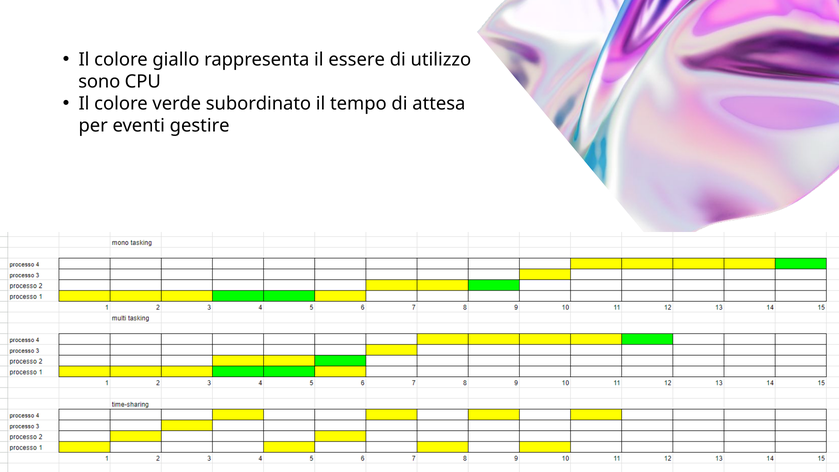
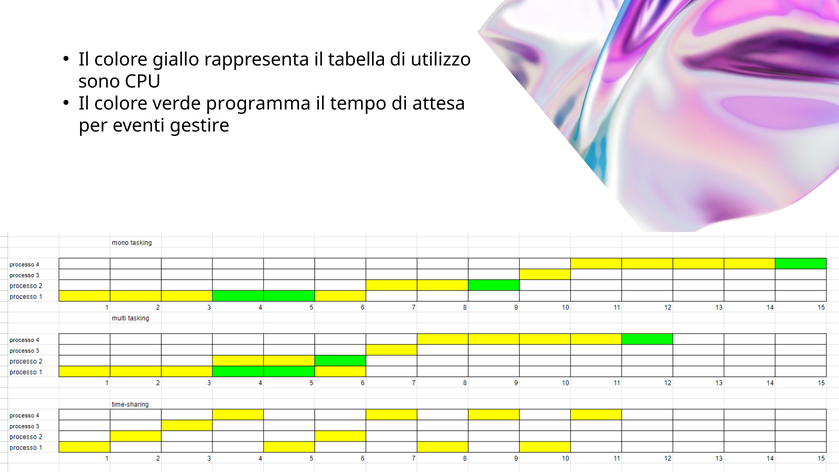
essere: essere -> tabella
subordinato: subordinato -> programma
